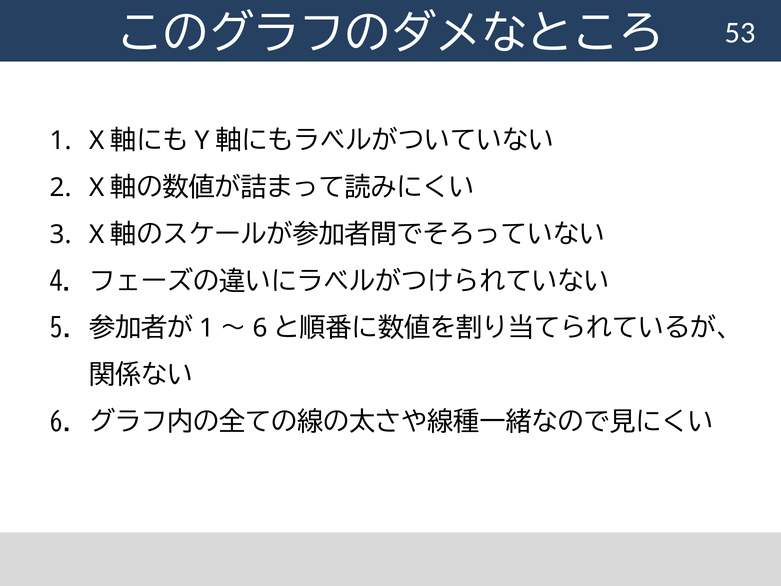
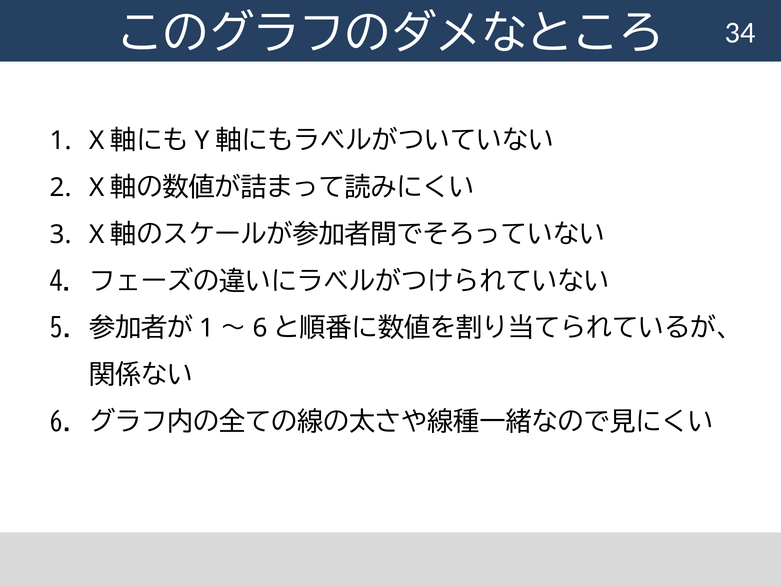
53: 53 -> 34
